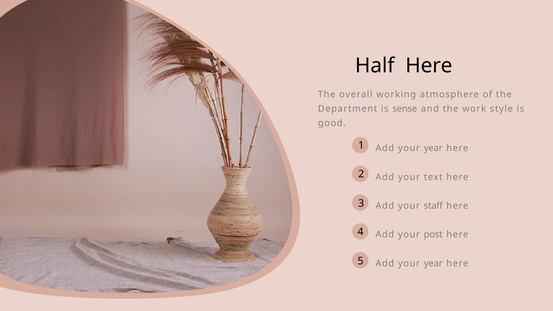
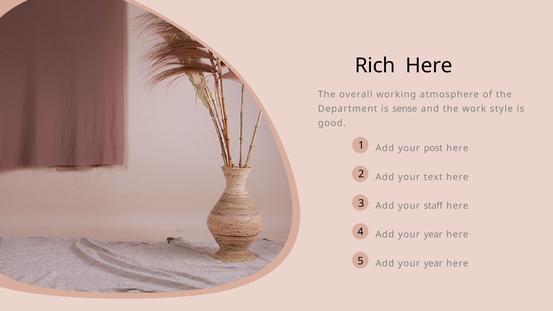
Half: Half -> Rich
year at (433, 148): year -> post
post at (433, 235): post -> year
